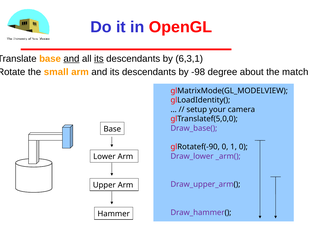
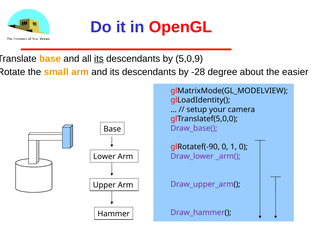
and at (71, 59) underline: present -> none
6,3,1: 6,3,1 -> 5,0,9
-98: -98 -> -28
match: match -> easier
